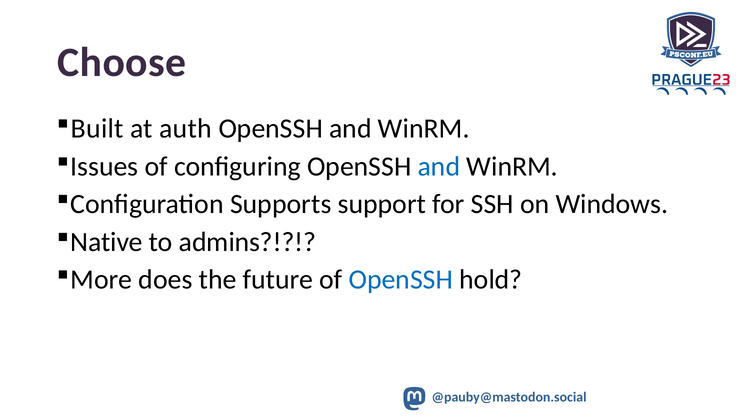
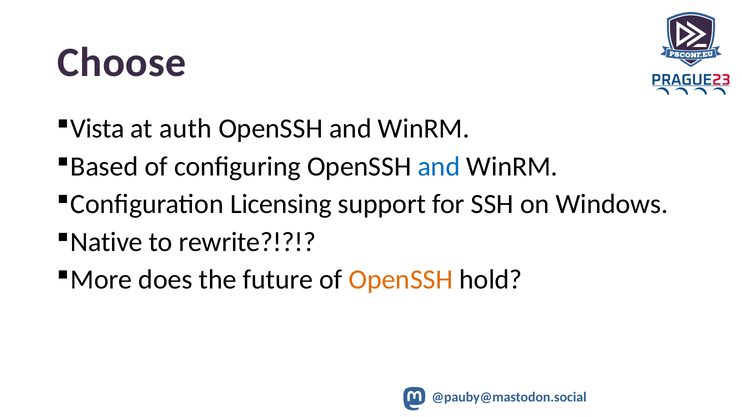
Built: Built -> Vista
Issues: Issues -> Based
Supports: Supports -> Licensing
admins: admins -> rewrite
OpenSSH at (401, 280) colour: blue -> orange
